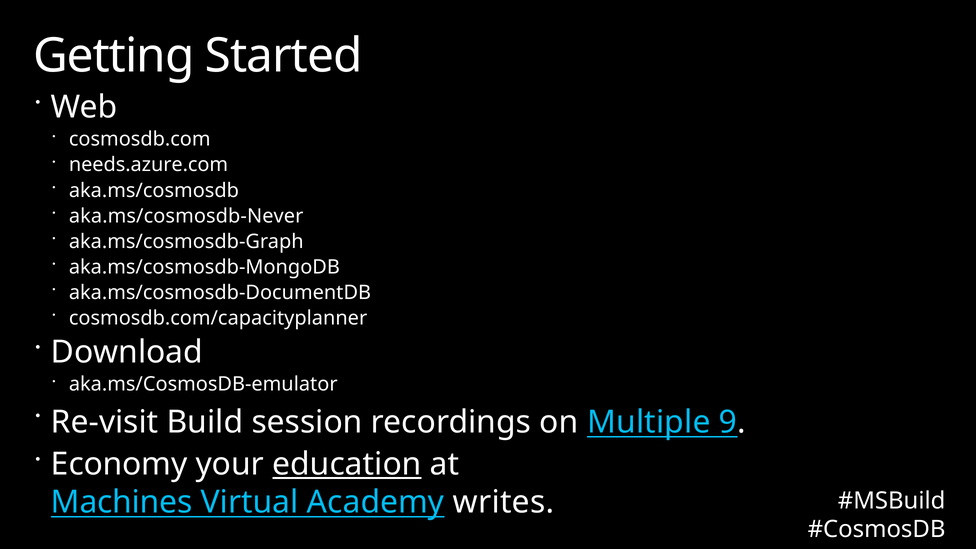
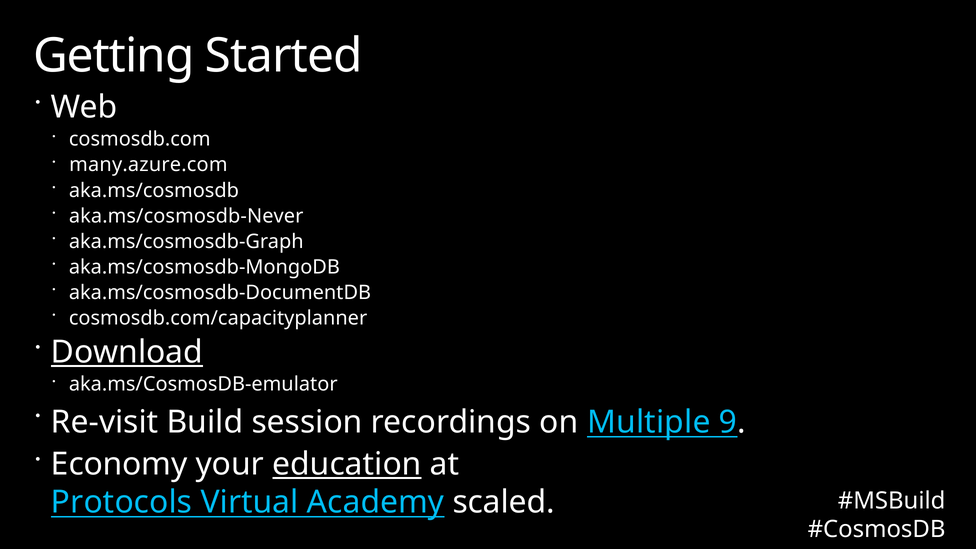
needs.azure.com: needs.azure.com -> many.azure.com
Download underline: none -> present
Machines: Machines -> Protocols
writes: writes -> scaled
